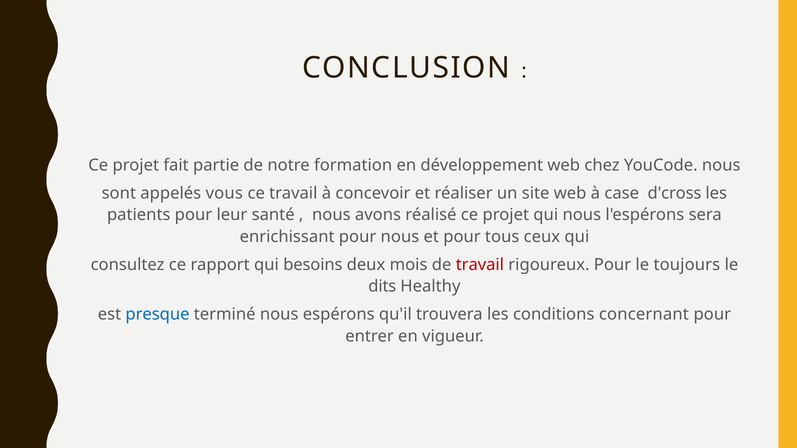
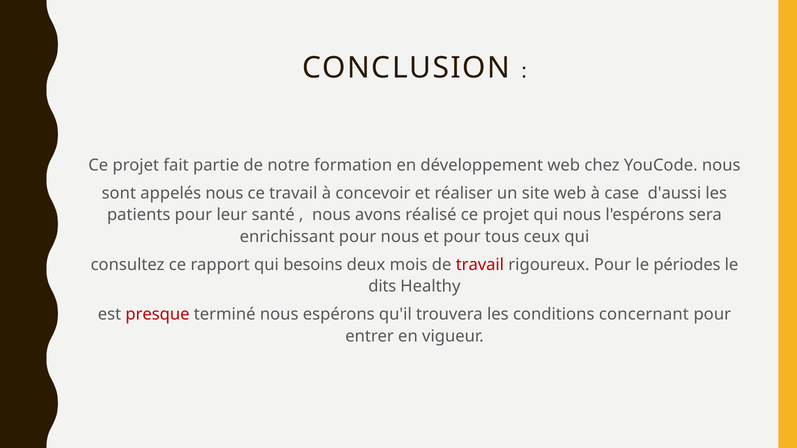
appelés vous: vous -> nous
d'cross: d'cross -> d'aussi
toujours: toujours -> périodes
presque colour: blue -> red
